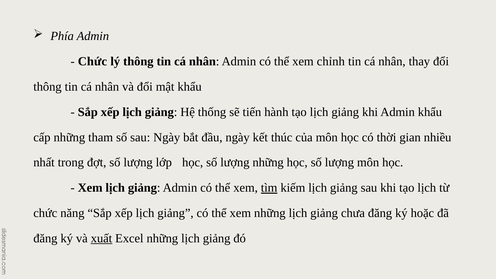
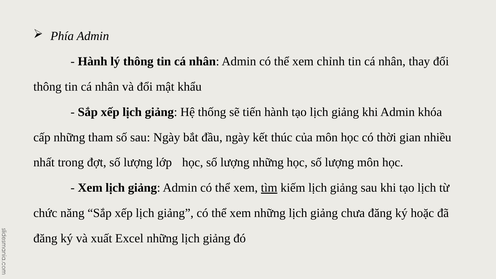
Chức at (92, 61): Chức -> Hành
Admin khẩu: khẩu -> khóa
xuất underline: present -> none
